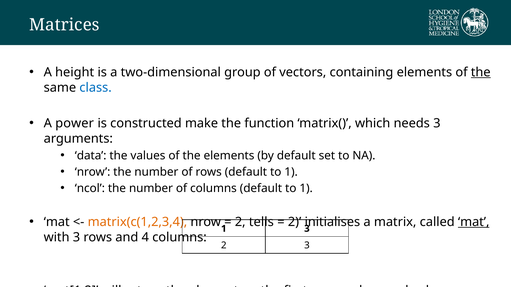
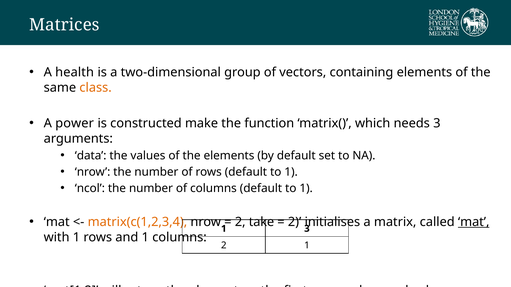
height: height -> health
the at (481, 72) underline: present -> none
class colour: blue -> orange
tells: tells -> take
with 3: 3 -> 1
and 4: 4 -> 1
2 3: 3 -> 1
